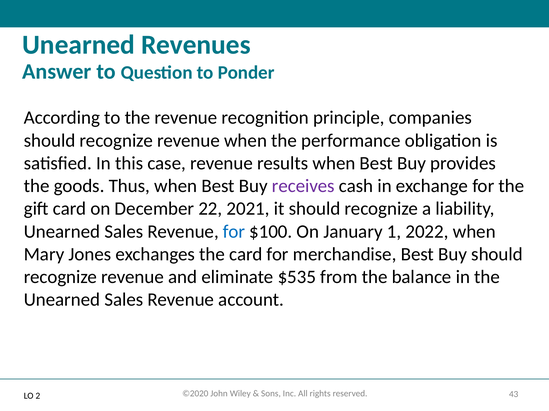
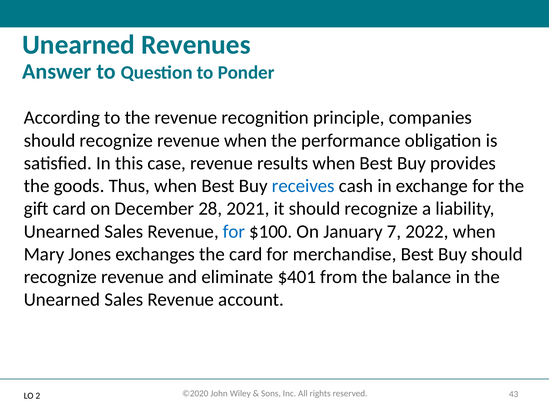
receives colour: purple -> blue
22: 22 -> 28
1: 1 -> 7
$535: $535 -> $401
